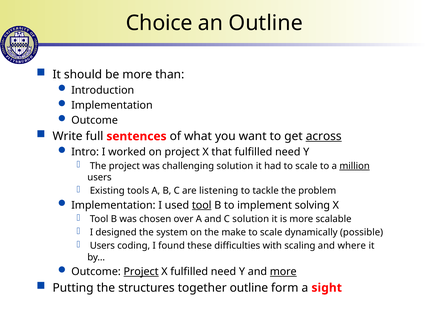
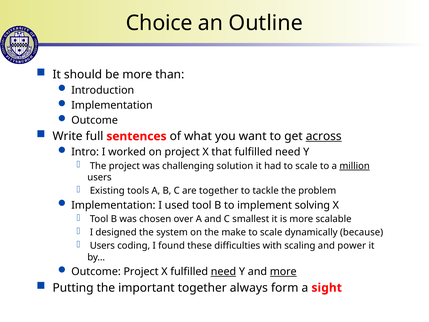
are listening: listening -> together
tool at (202, 205) underline: present -> none
C solution: solution -> smallest
possible: possible -> because
where: where -> power
Project at (141, 271) underline: present -> none
need at (223, 271) underline: none -> present
structures: structures -> important
together outline: outline -> always
